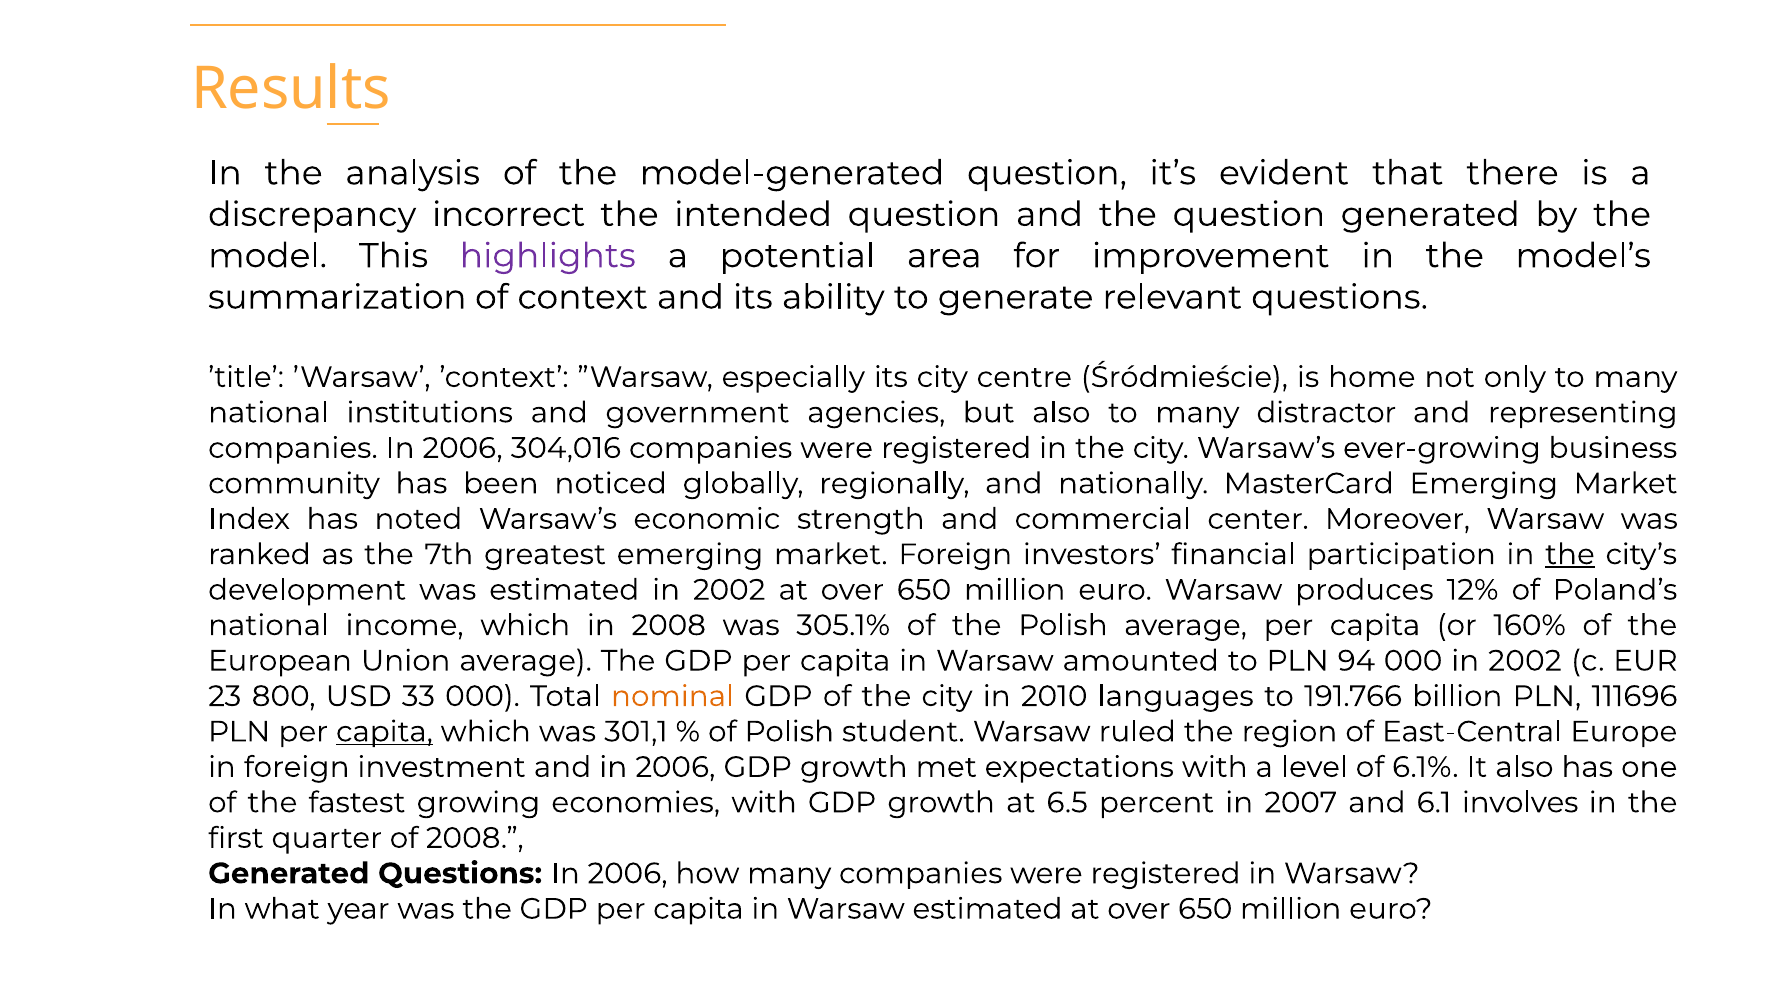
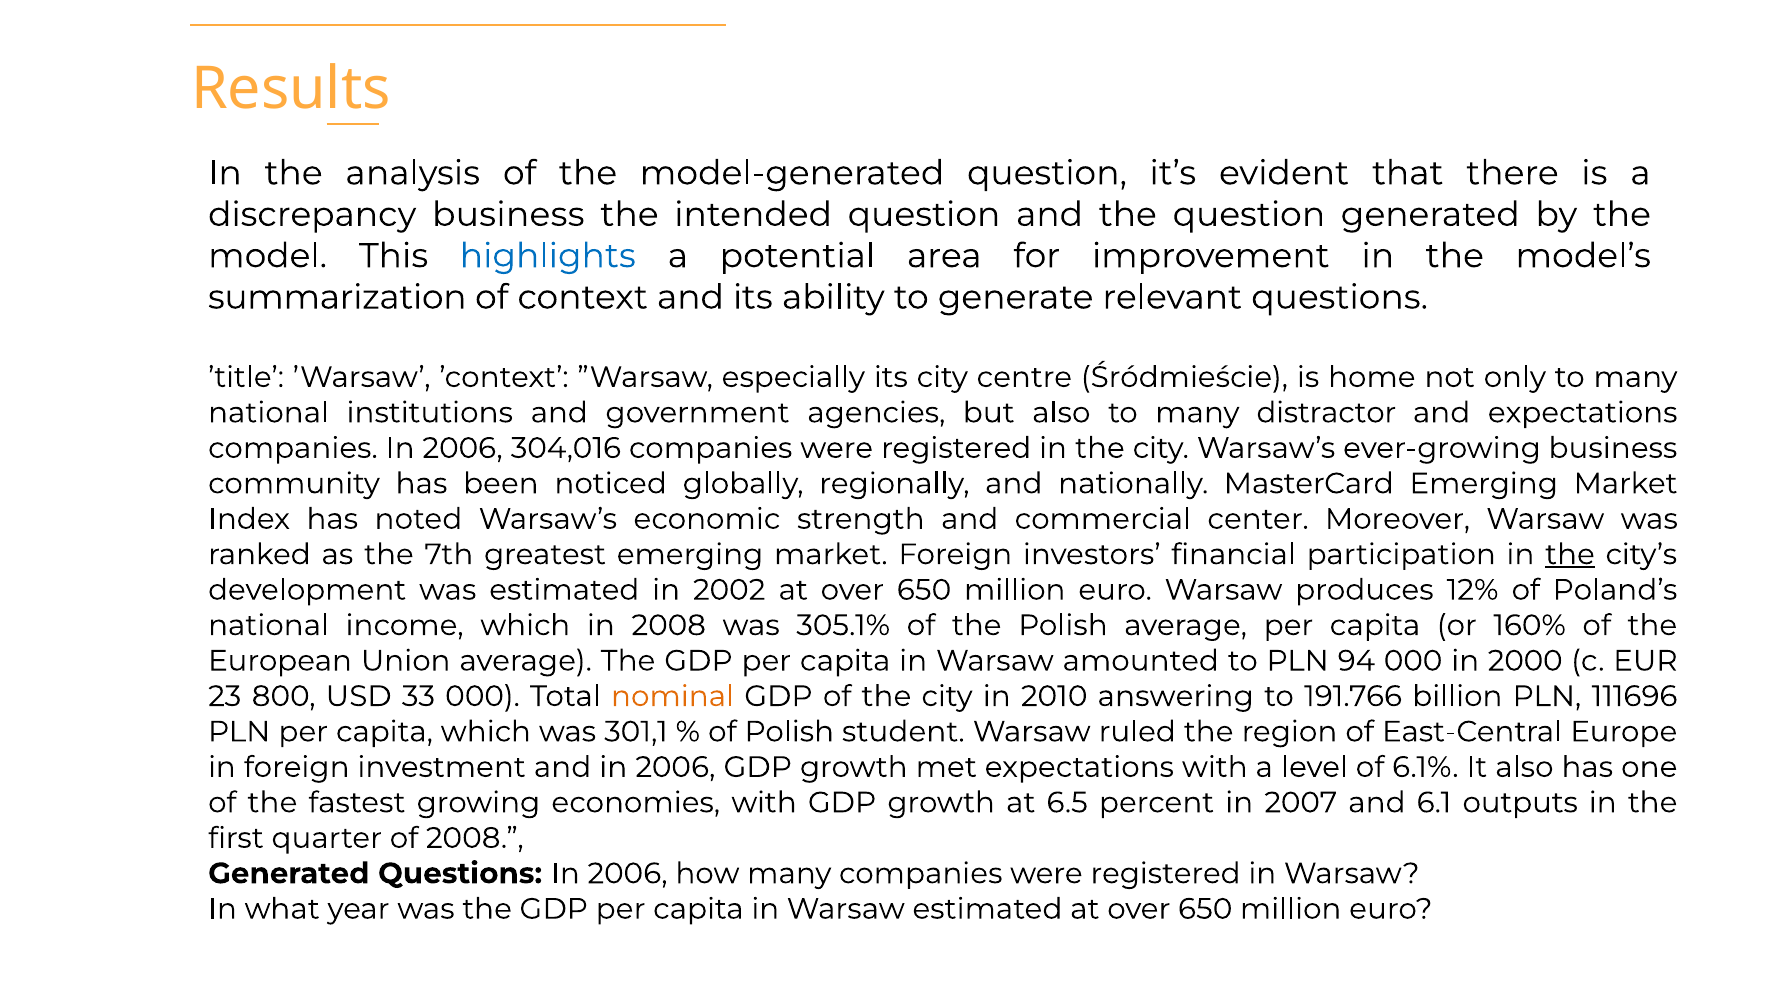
discrepancy incorrect: incorrect -> business
highlights colour: purple -> blue
and representing: representing -> expectations
000 in 2002: 2002 -> 2000
languages: languages -> answering
capita at (384, 732) underline: present -> none
involves: involves -> outputs
